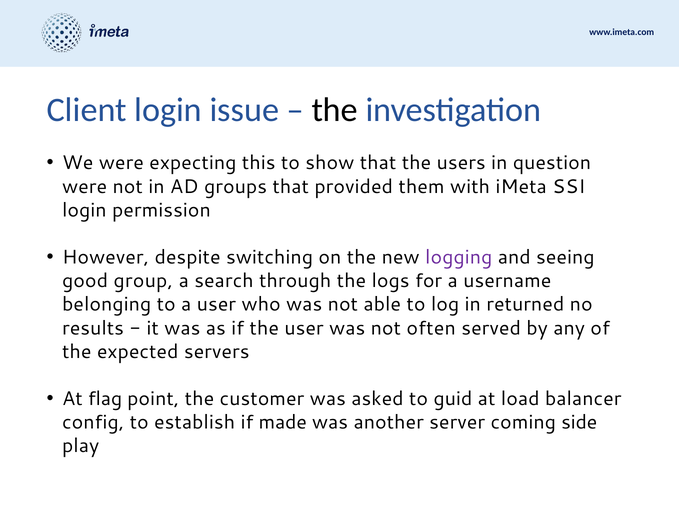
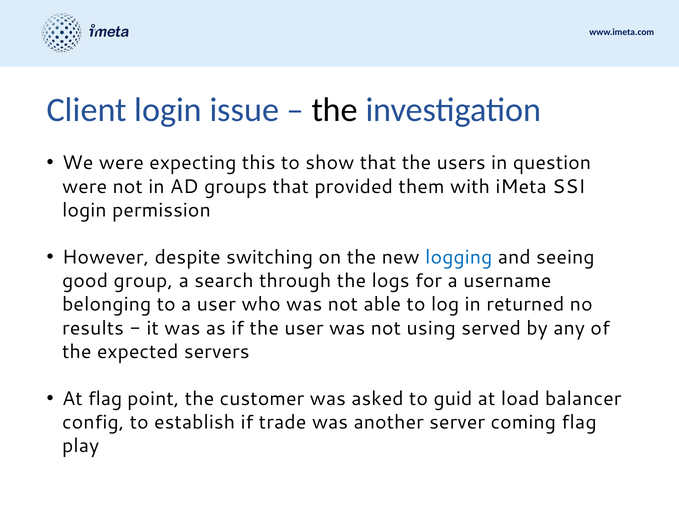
logging colour: purple -> blue
often: often -> using
made: made -> trade
coming side: side -> flag
